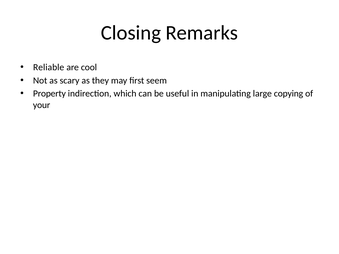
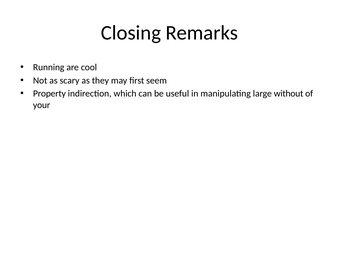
Reliable: Reliable -> Running
copying: copying -> without
